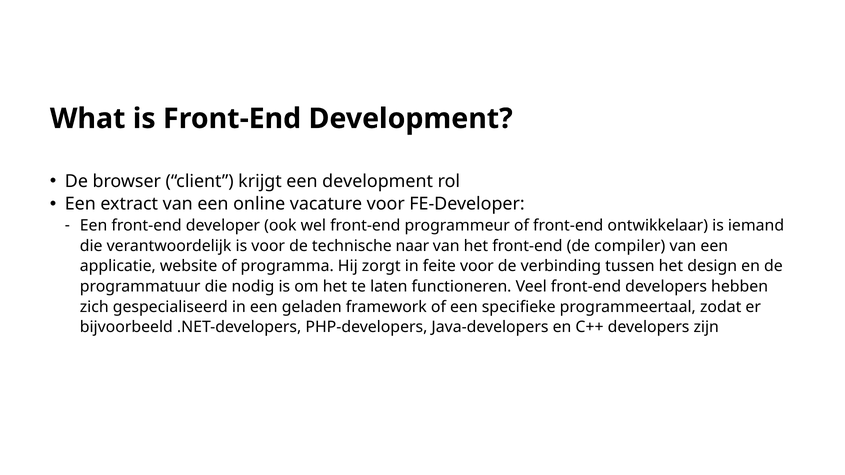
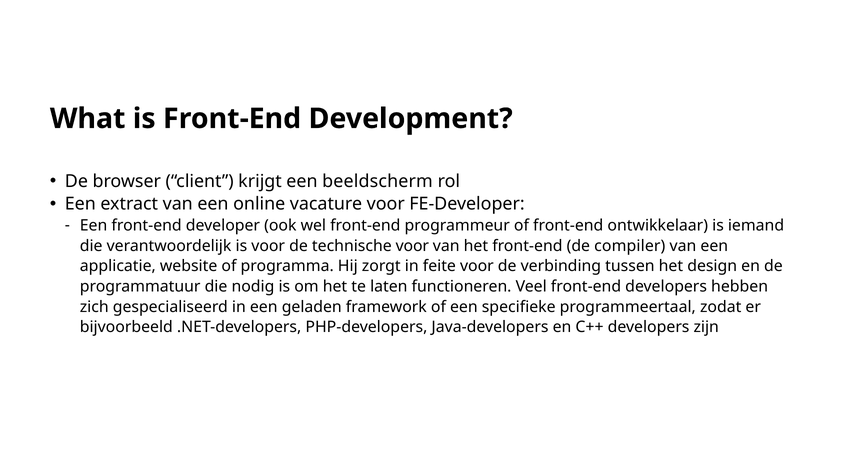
een development: development -> beeldscherm
technische naar: naar -> voor
